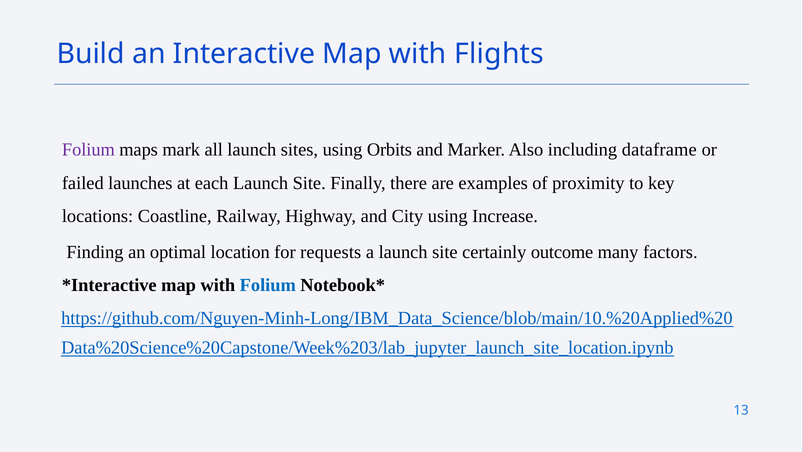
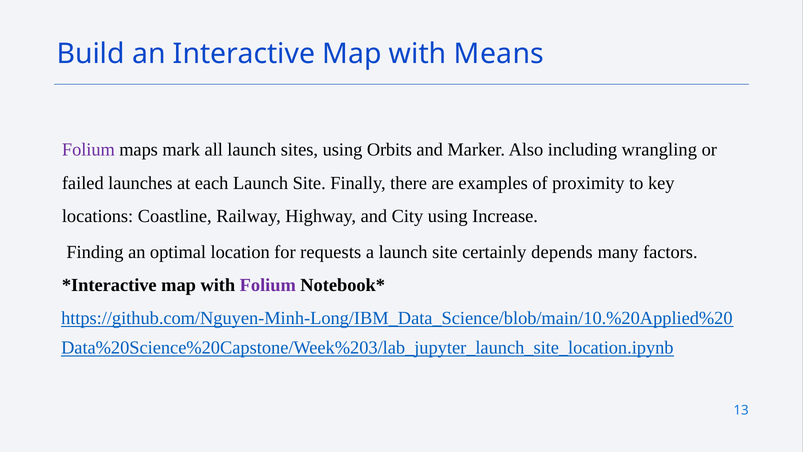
Flights: Flights -> Means
dataframe: dataframe -> wrangling
outcome: outcome -> depends
Folium at (268, 285) colour: blue -> purple
